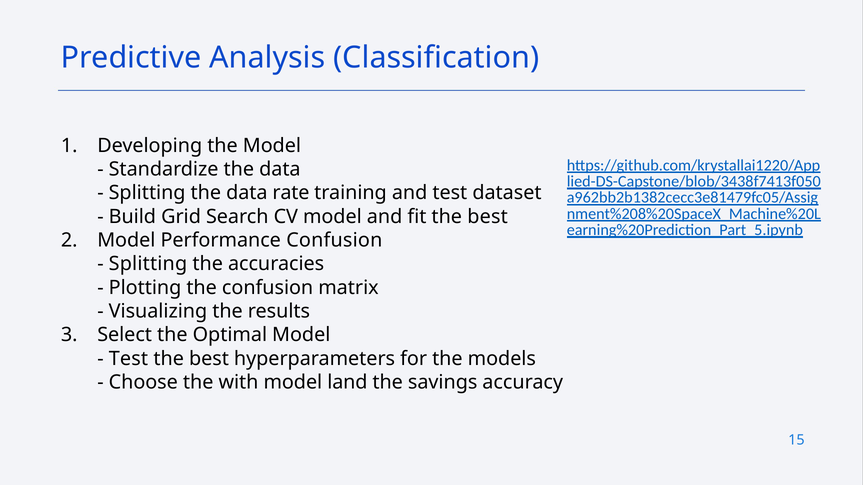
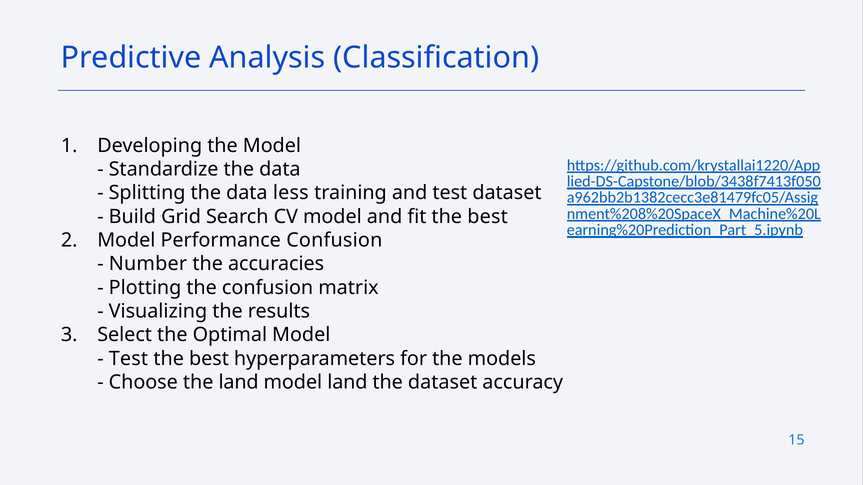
rate: rate -> less
Splitting at (148, 264): Splitting -> Number
the with: with -> land
the savings: savings -> dataset
